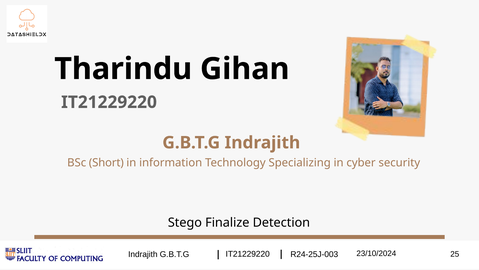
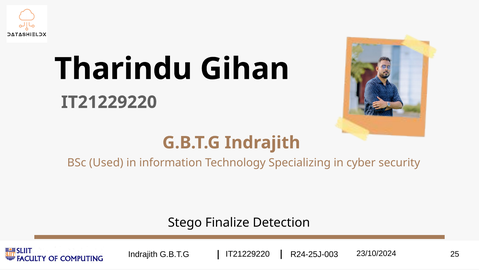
Short: Short -> Used
